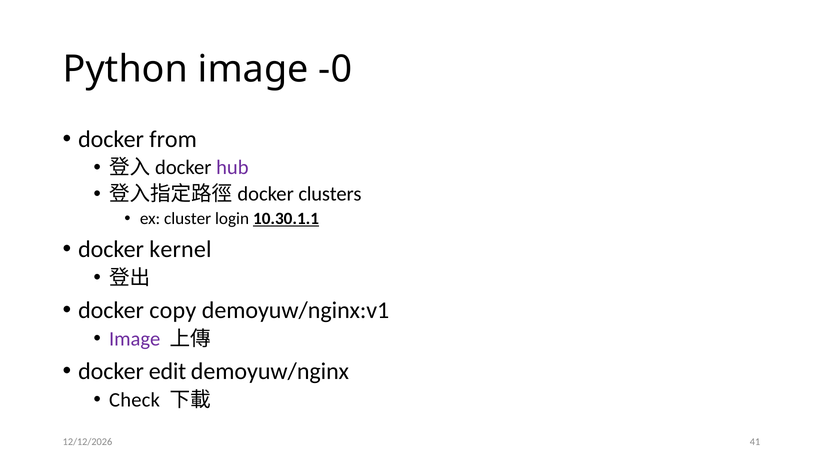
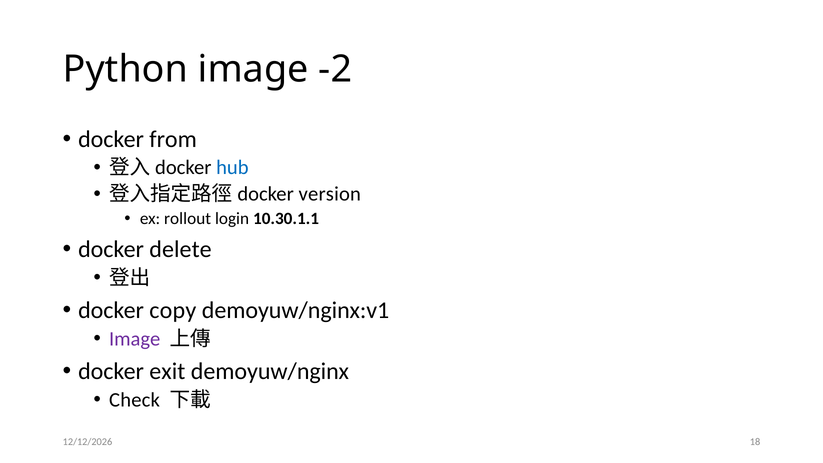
-0: -0 -> -2
hub colour: purple -> blue
clusters: clusters -> version
cluster: cluster -> rollout
10.30.1.1 underline: present -> none
kernel: kernel -> delete
edit: edit -> exit
41: 41 -> 18
